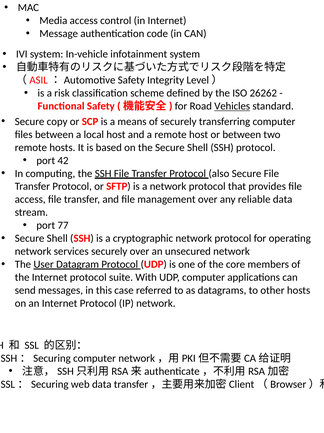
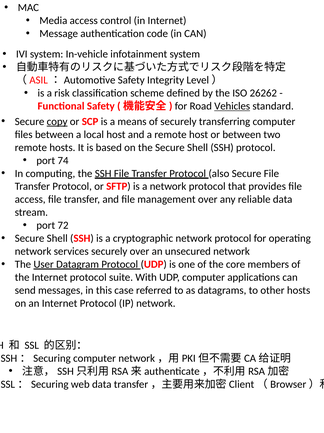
copy underline: none -> present
42: 42 -> 74
77: 77 -> 72
